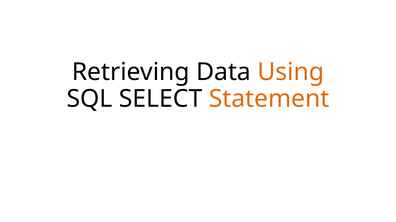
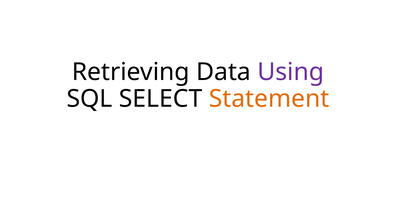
Using colour: orange -> purple
